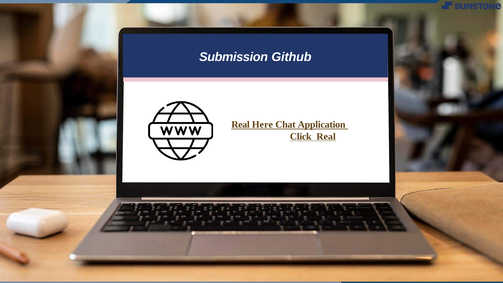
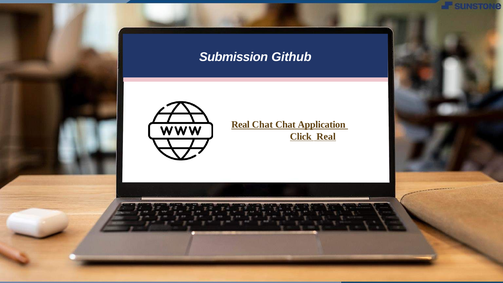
Real Here: Here -> Chat
